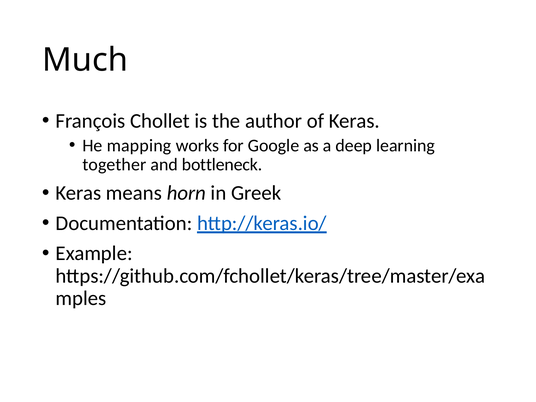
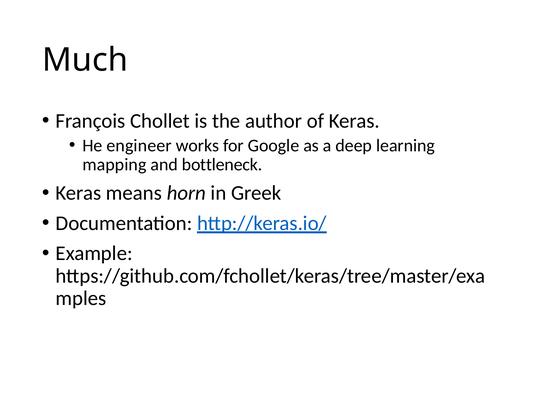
mapping: mapping -> engineer
together: together -> mapping
